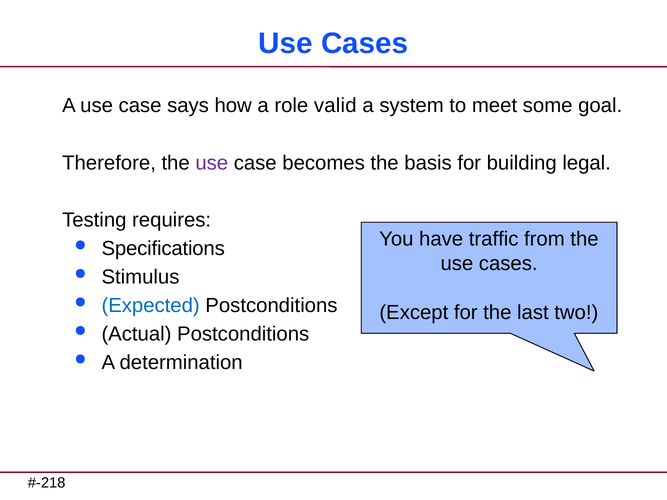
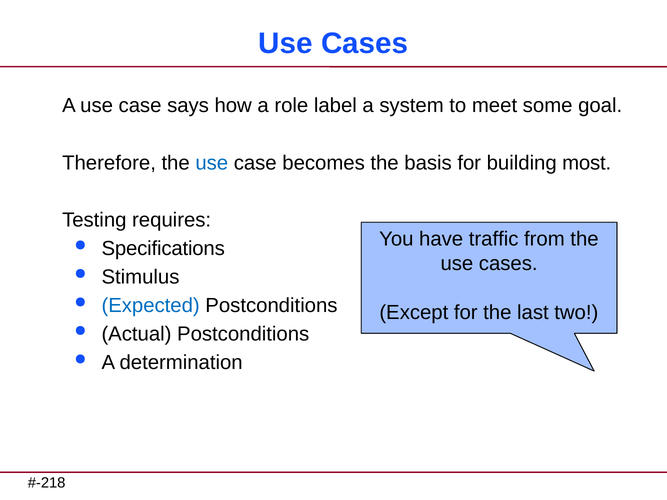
valid: valid -> label
use at (212, 163) colour: purple -> blue
legal: legal -> most
